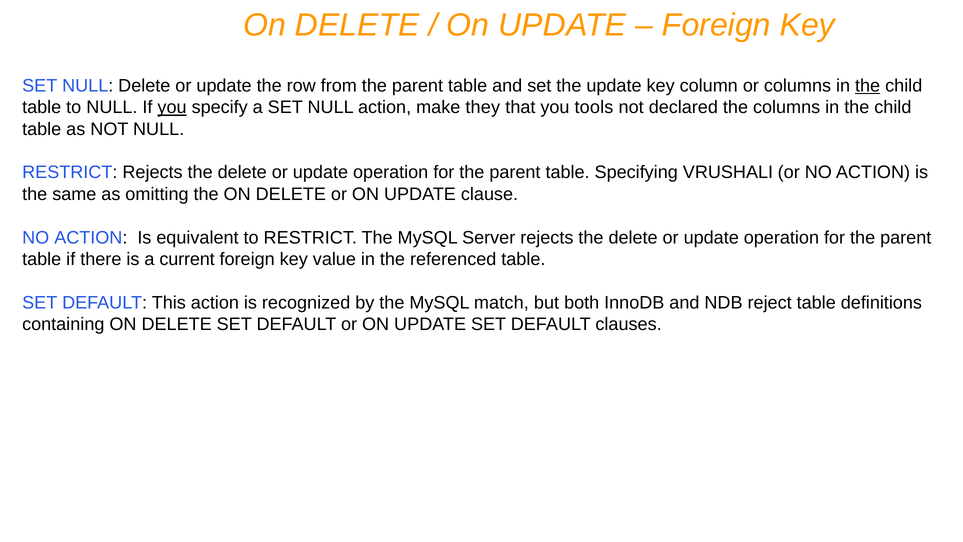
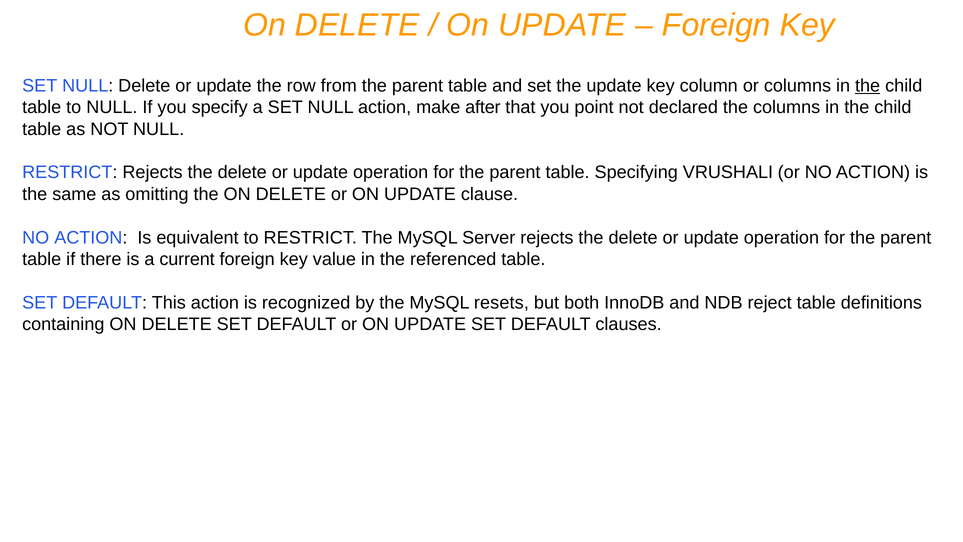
you at (172, 107) underline: present -> none
they: they -> after
tools: tools -> point
match: match -> resets
